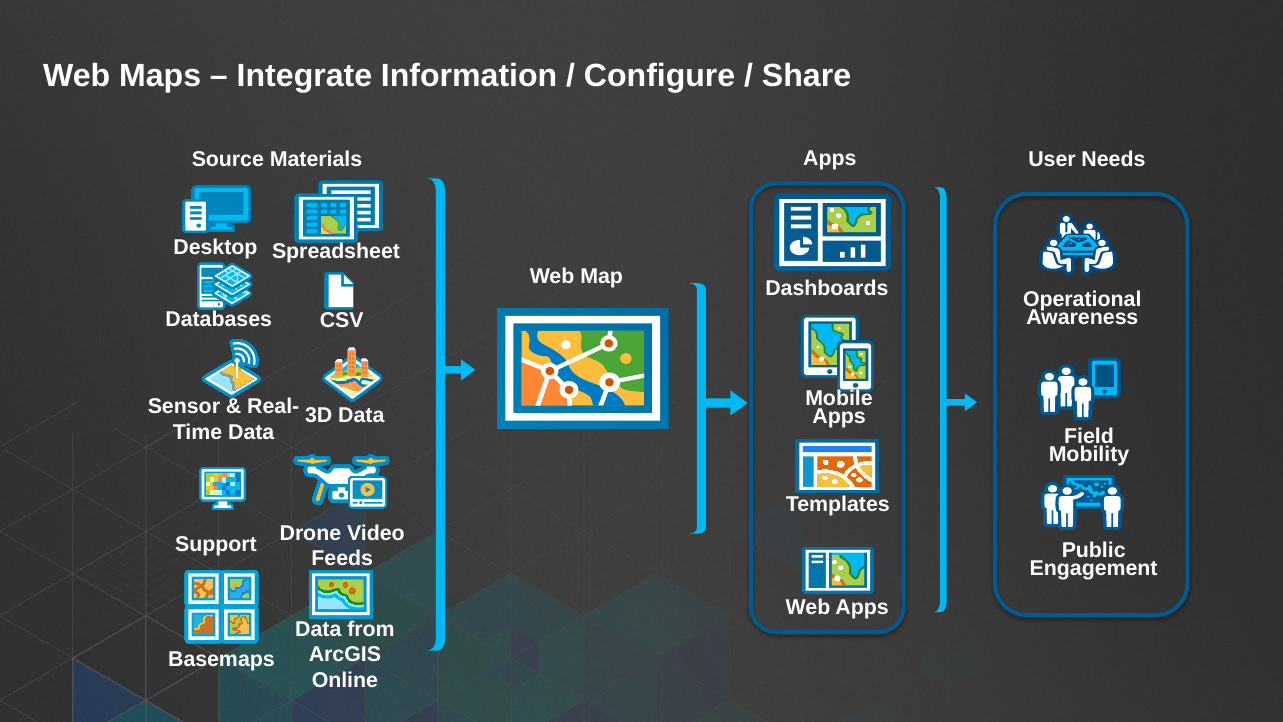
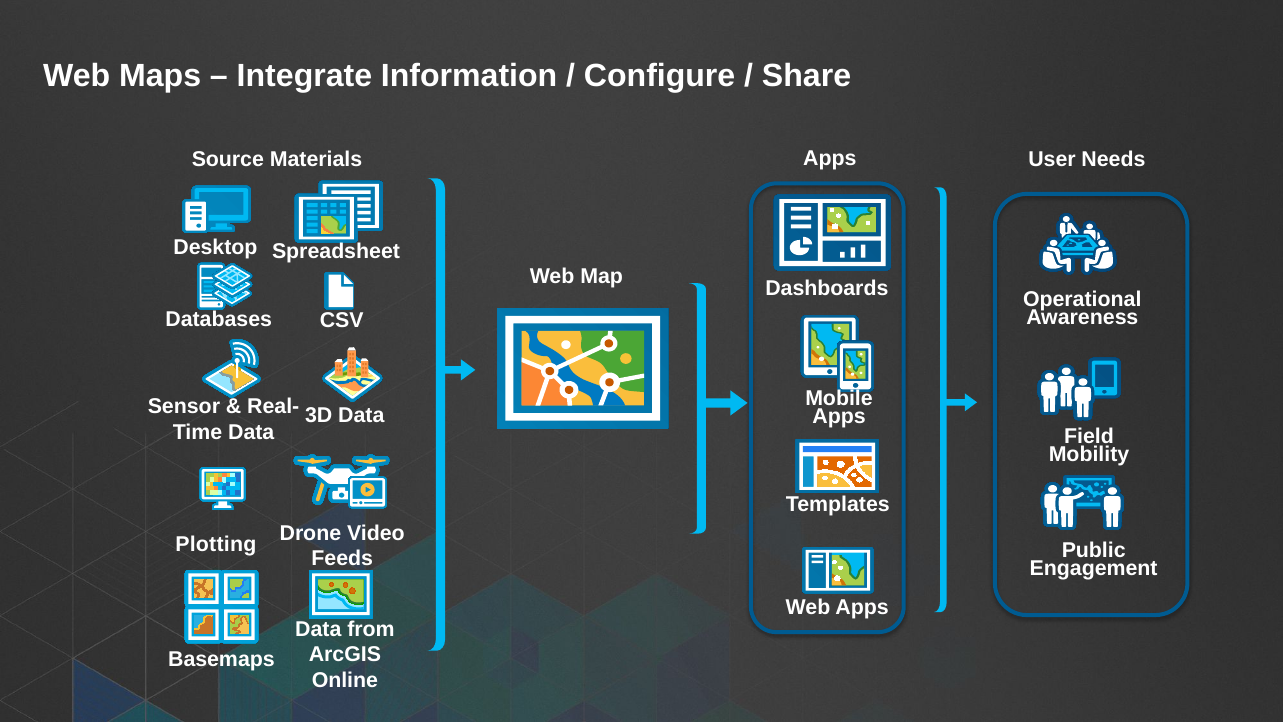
Support: Support -> Plotting
